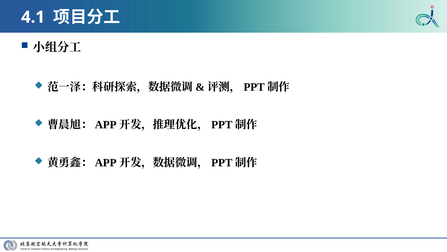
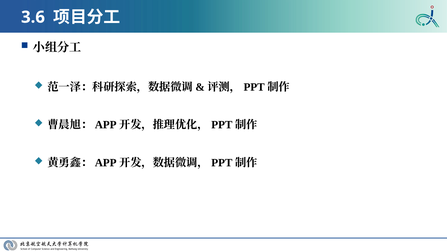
4.1: 4.1 -> 3.6
